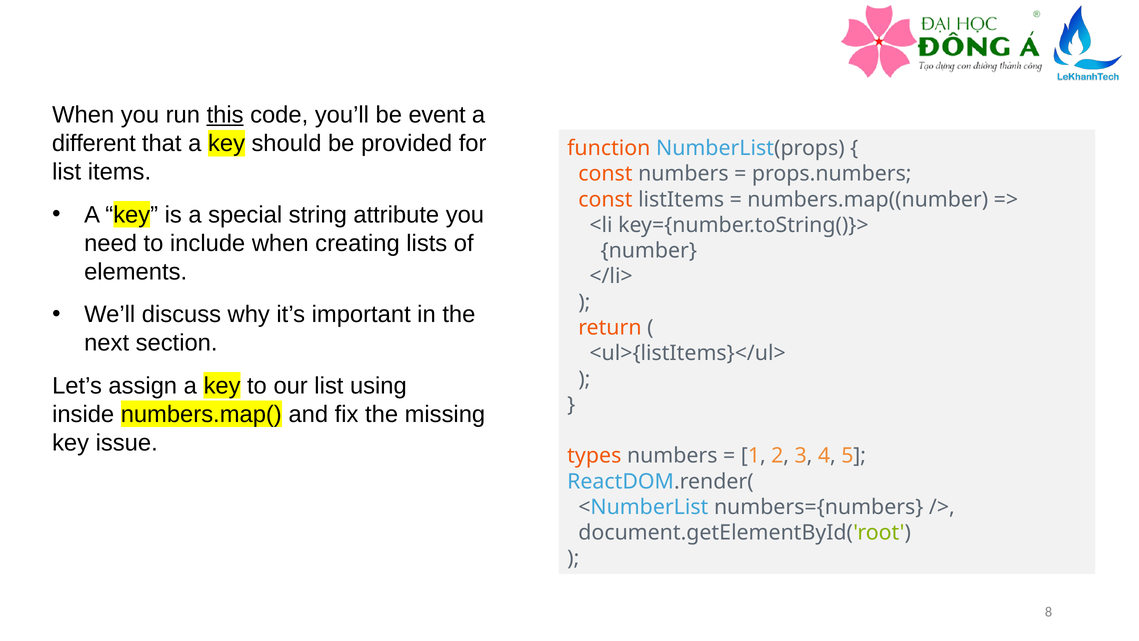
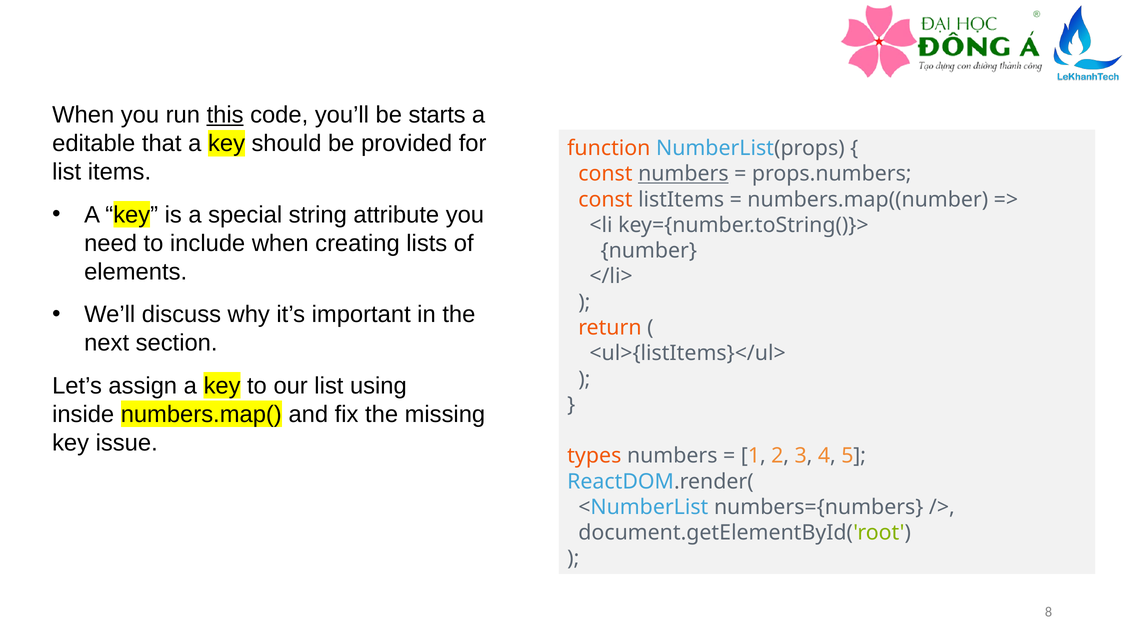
event: event -> starts
different: different -> editable
numbers at (683, 174) underline: none -> present
